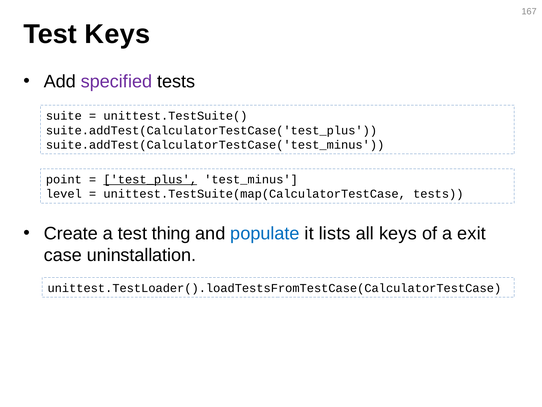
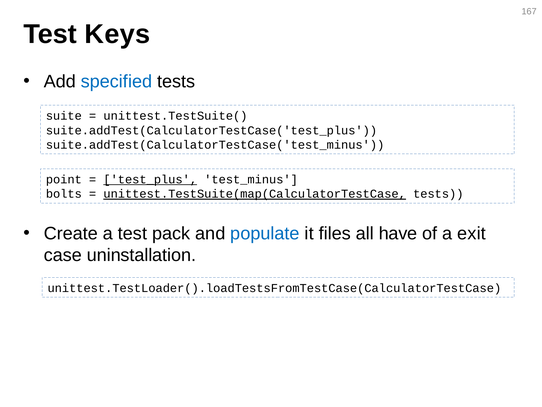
specified colour: purple -> blue
level: level -> bolts
unittest.TestSuite(map(CalculatorTestCase underline: none -> present
thing: thing -> pack
lists: lists -> files
all keys: keys -> have
